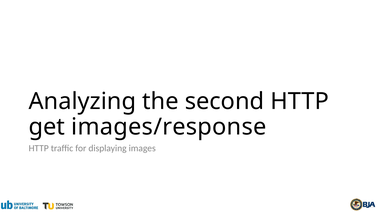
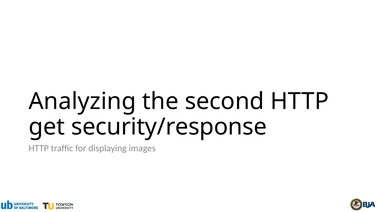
images/response: images/response -> security/response
